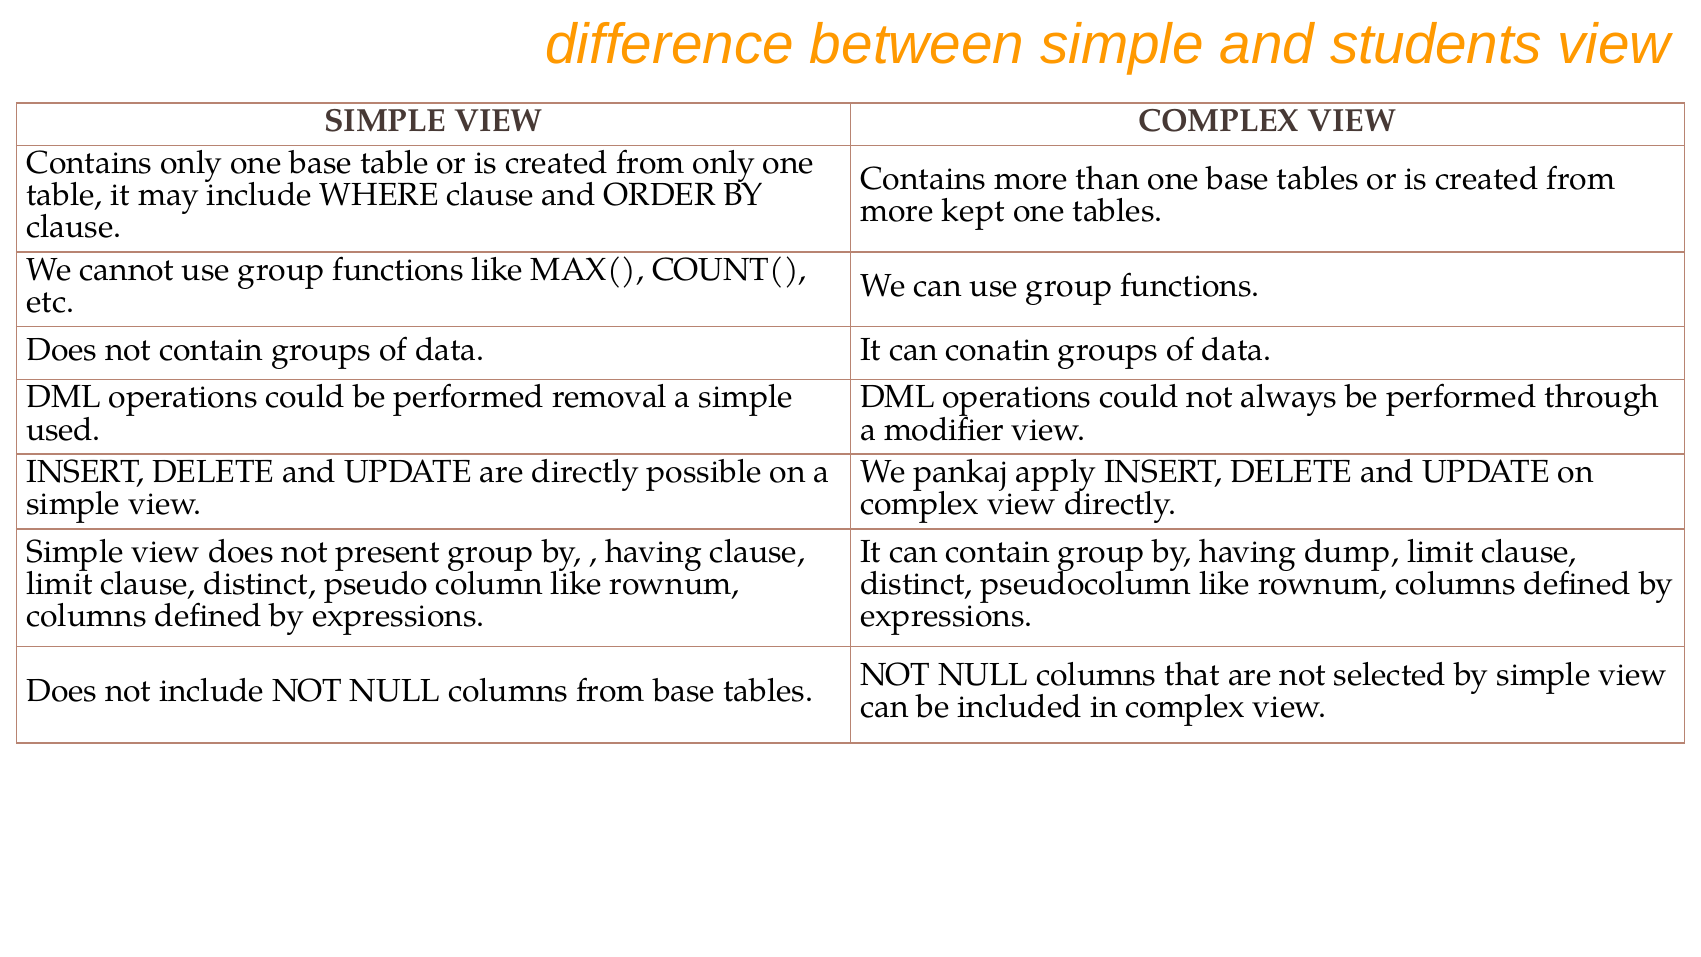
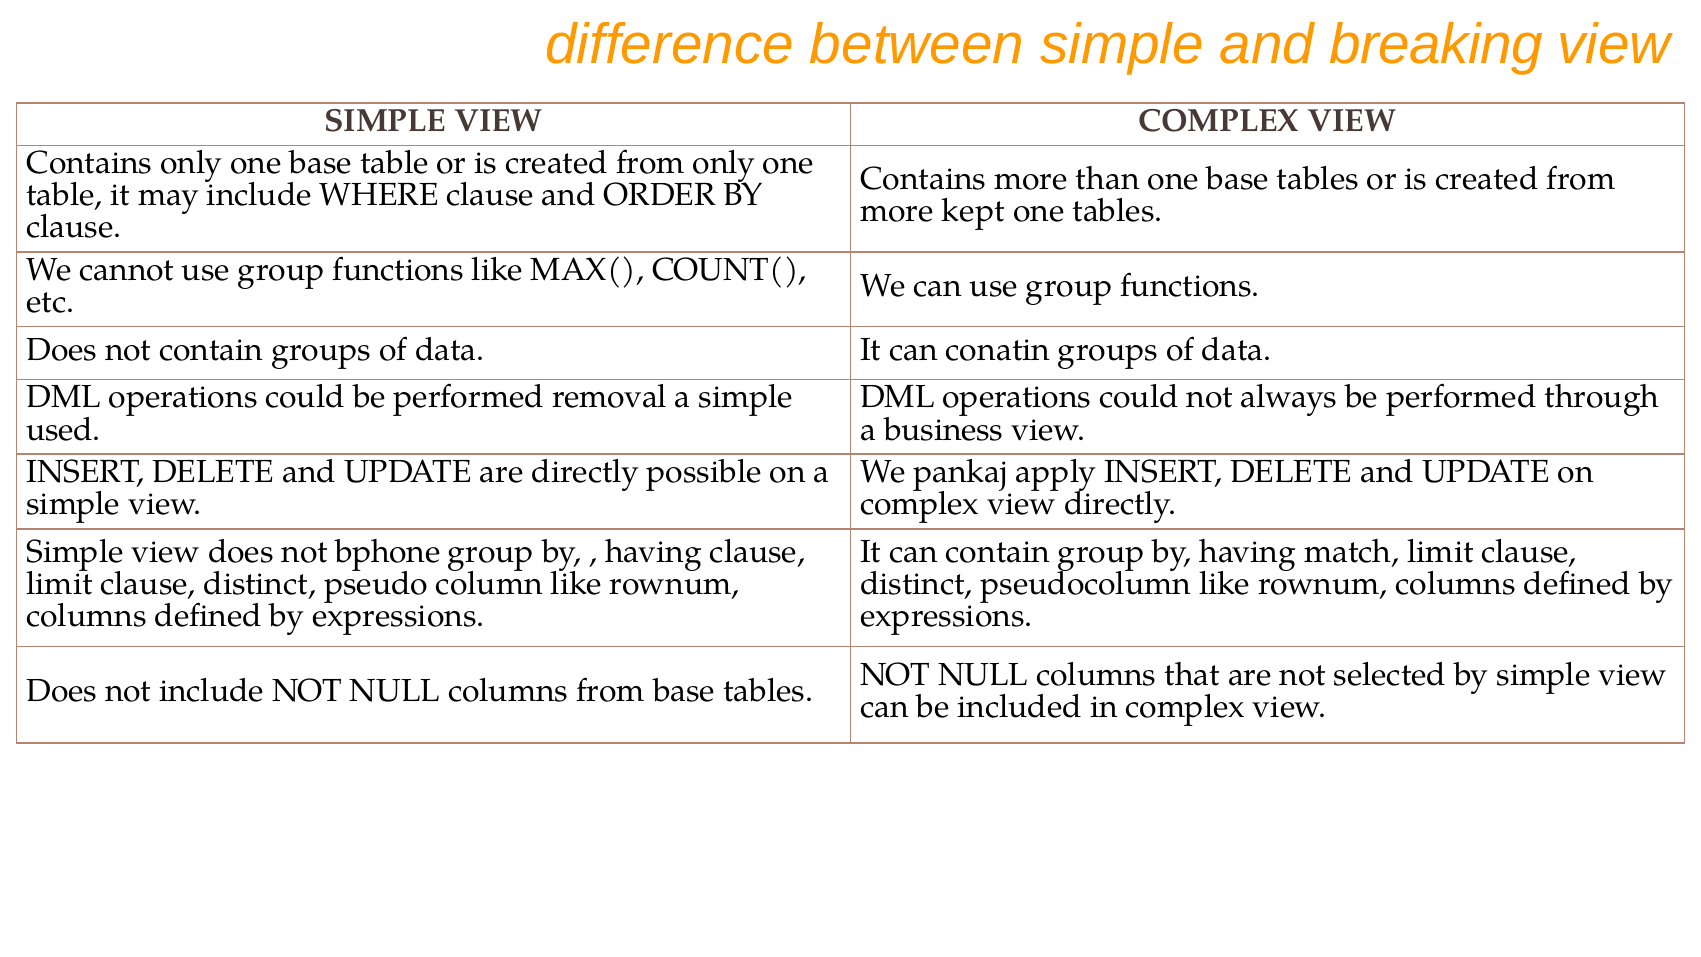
students: students -> breaking
modifier: modifier -> business
present: present -> bphone
dump: dump -> match
